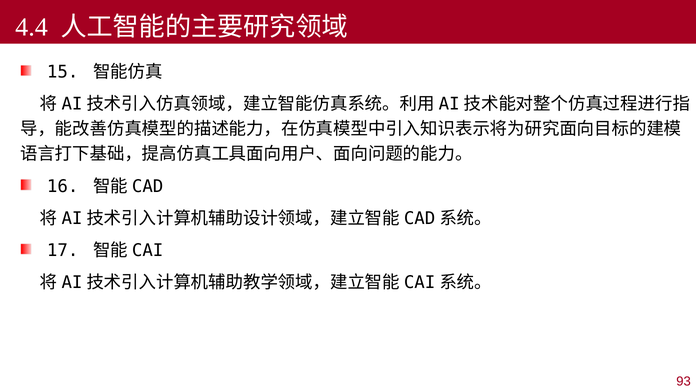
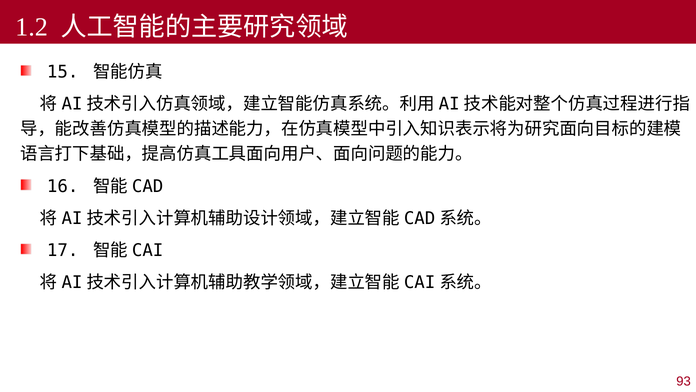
4.4: 4.4 -> 1.2
